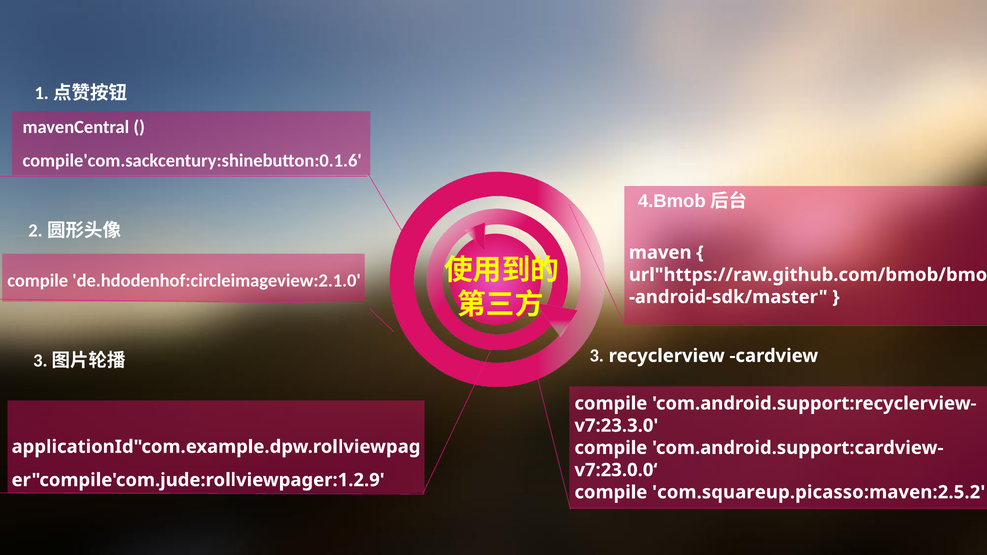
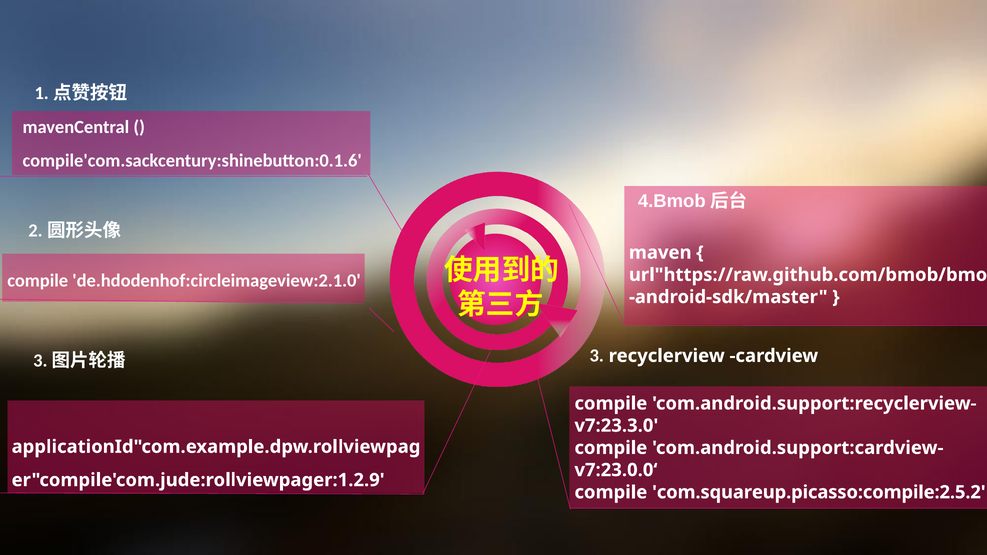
com.squareup.picasso:maven:2.5.2: com.squareup.picasso:maven:2.5.2 -> com.squareup.picasso:compile:2.5.2
